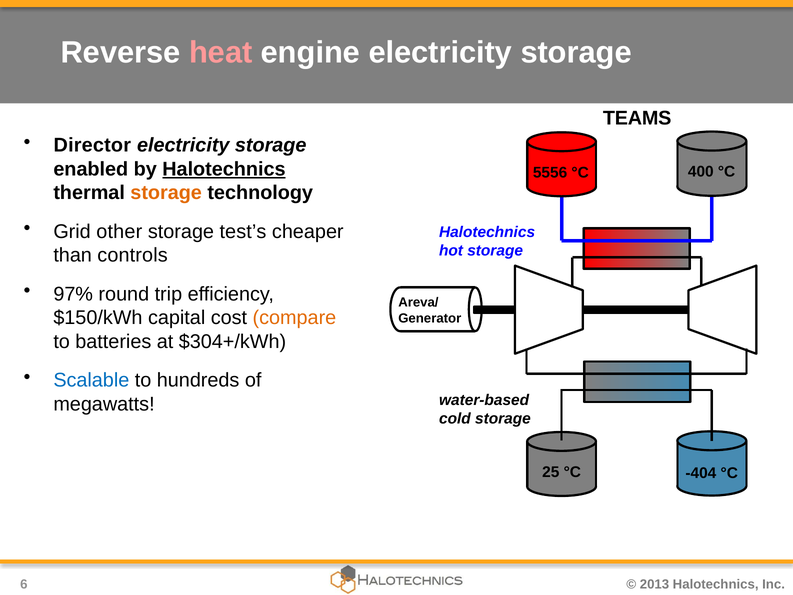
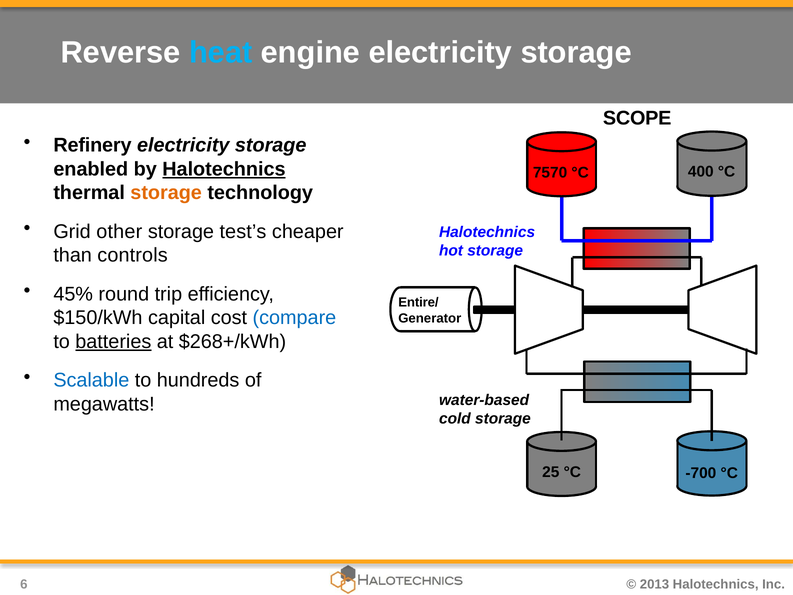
heat colour: pink -> light blue
TEAMS: TEAMS -> SCOPE
Director: Director -> Refinery
5556: 5556 -> 7570
97%: 97% -> 45%
Areva/: Areva/ -> Entire/
compare colour: orange -> blue
batteries underline: none -> present
$304+/kWh: $304+/kWh -> $268+/kWh
-404: -404 -> -700
